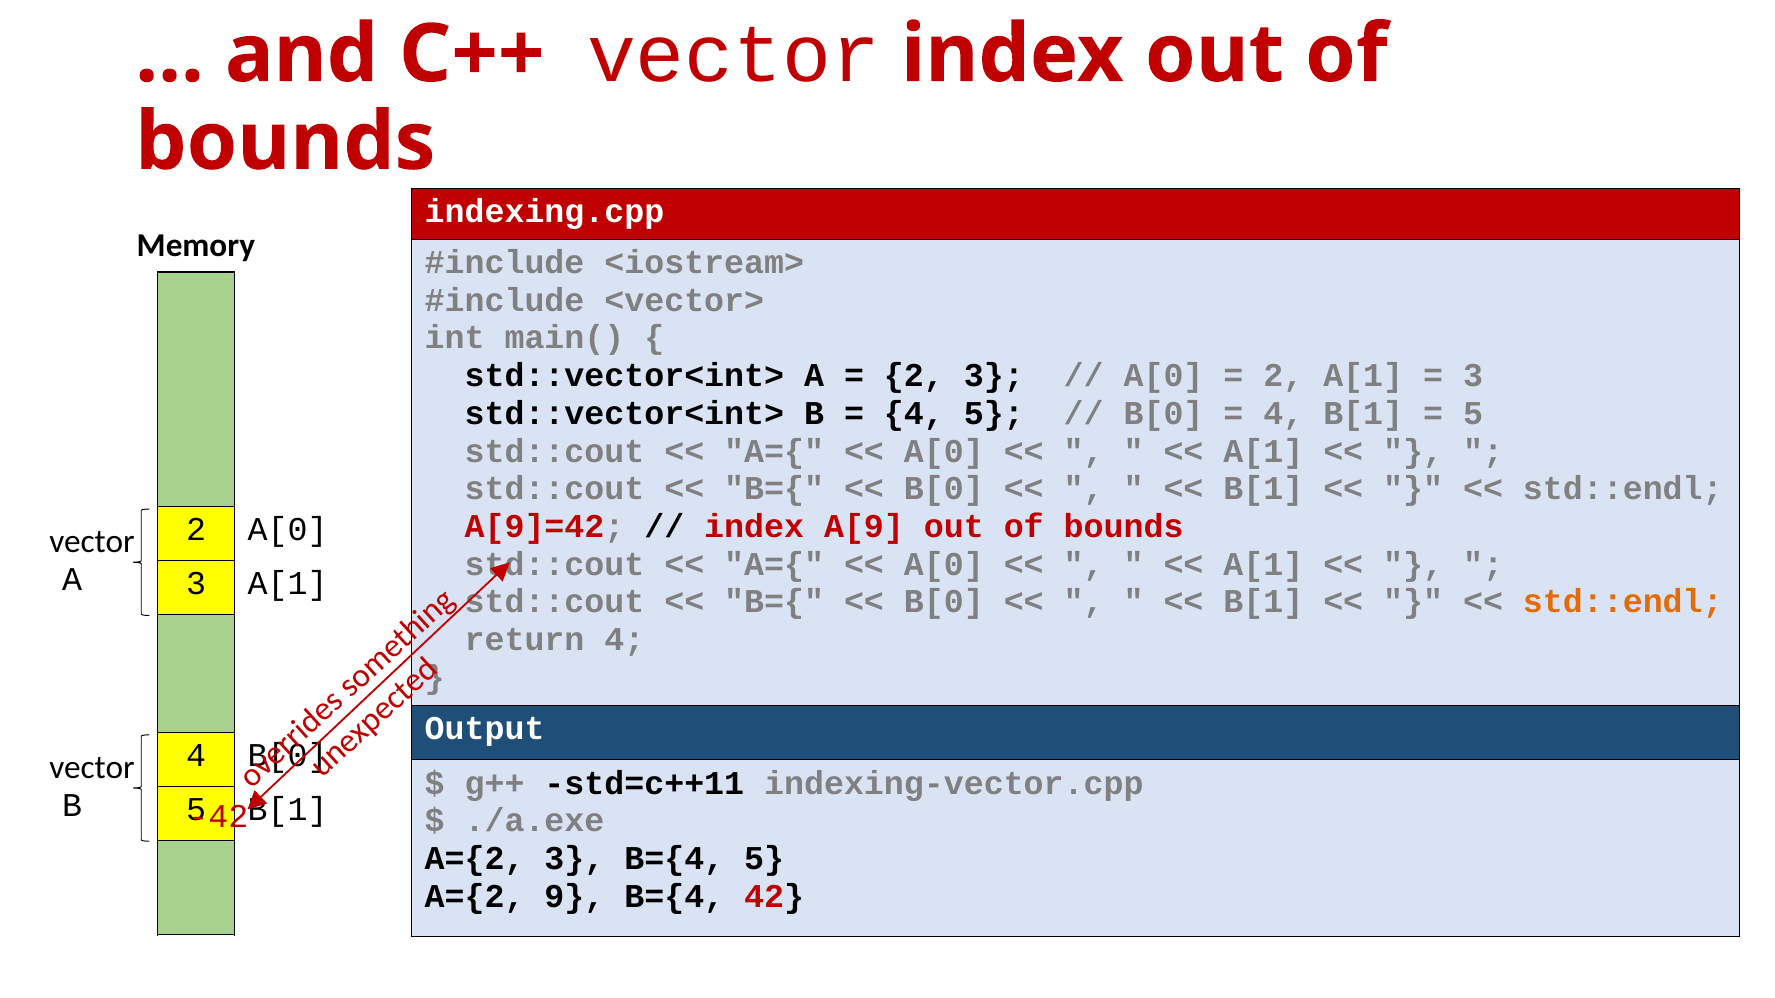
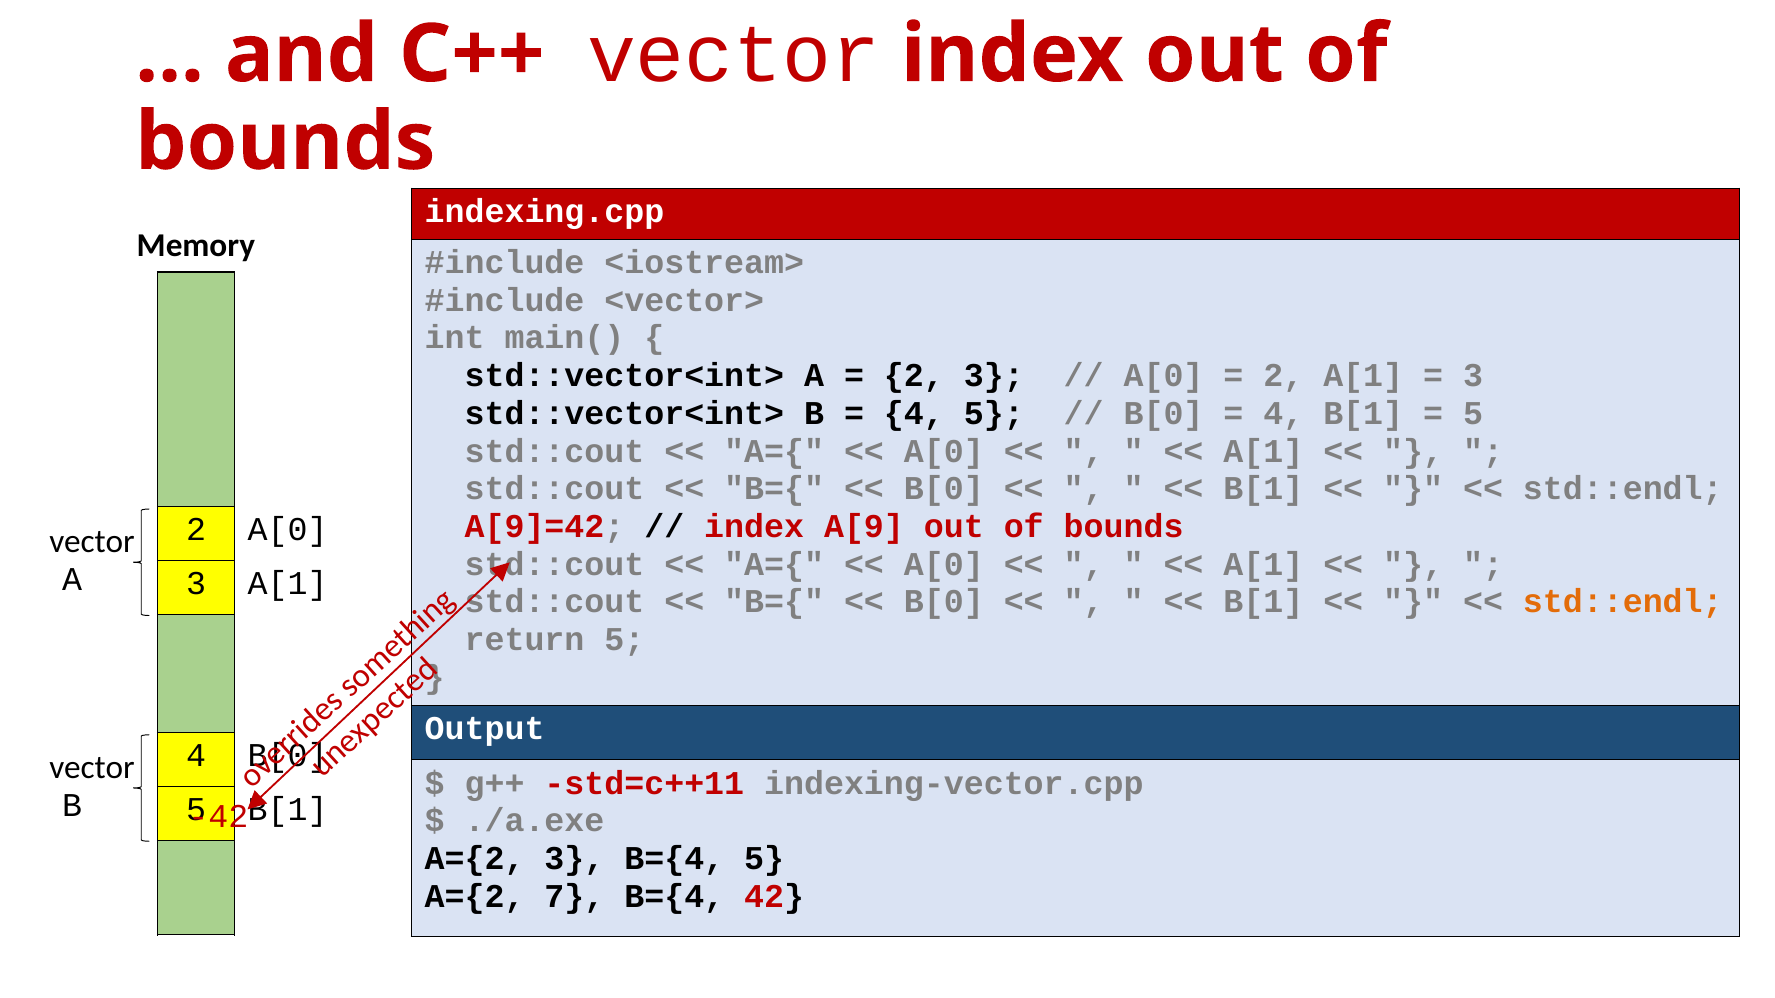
return 4: 4 -> 5
std=c++11 colour: black -> red
9: 9 -> 7
